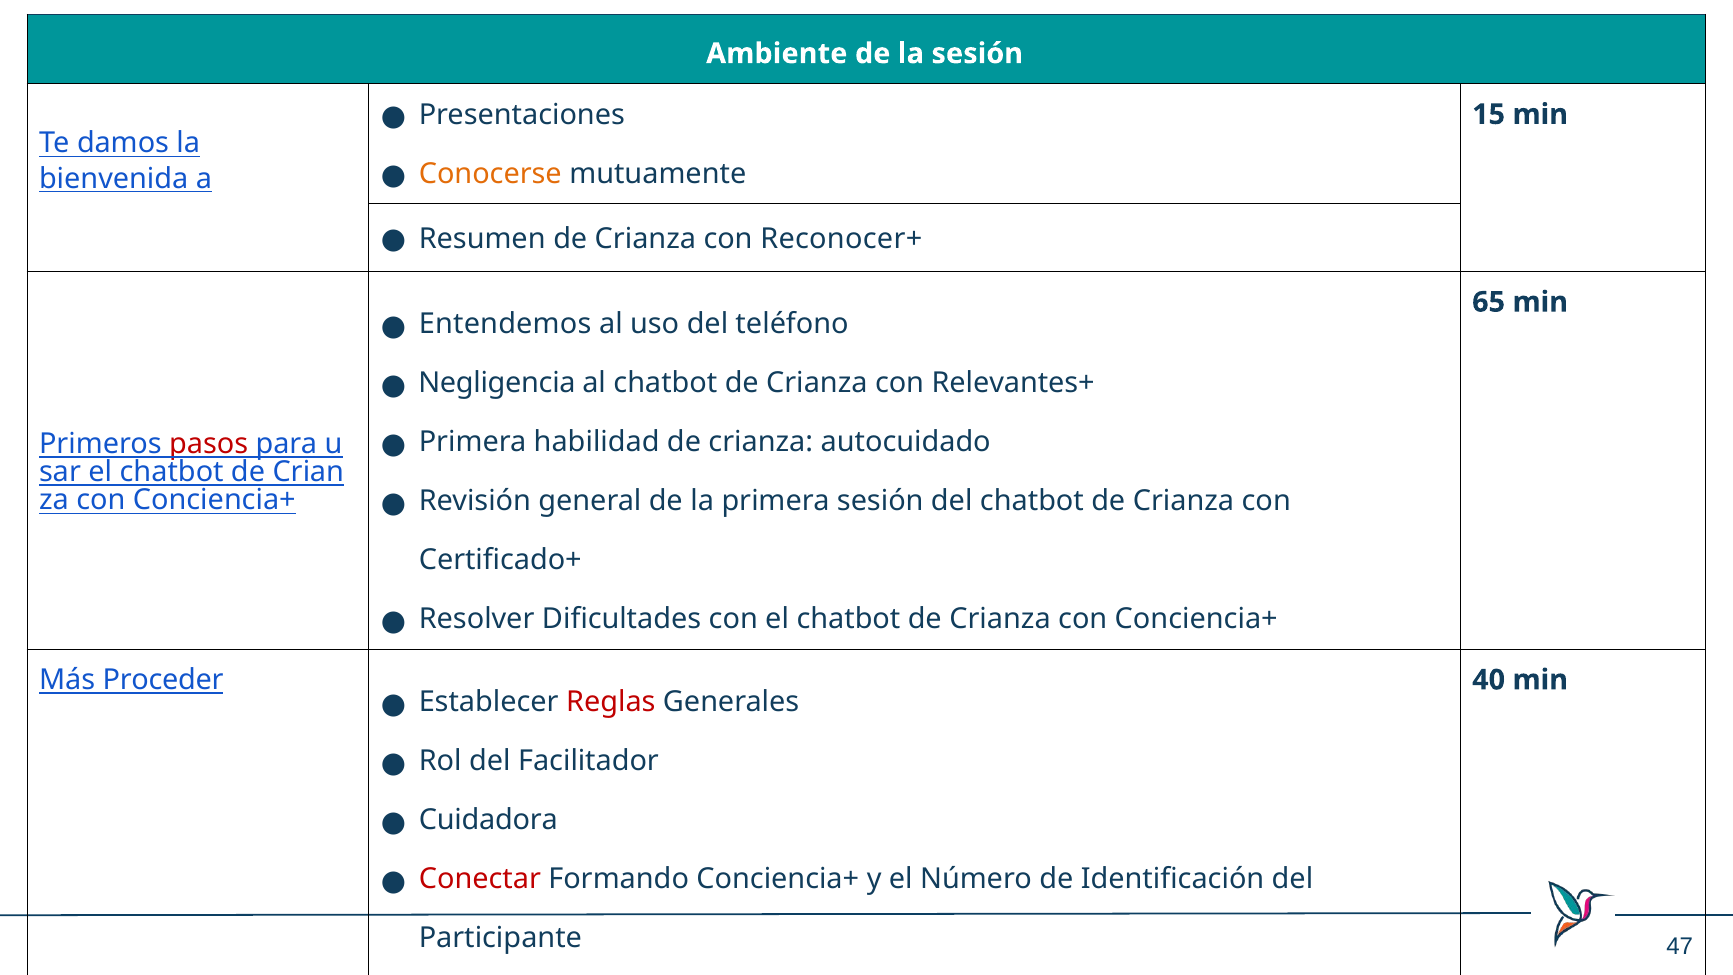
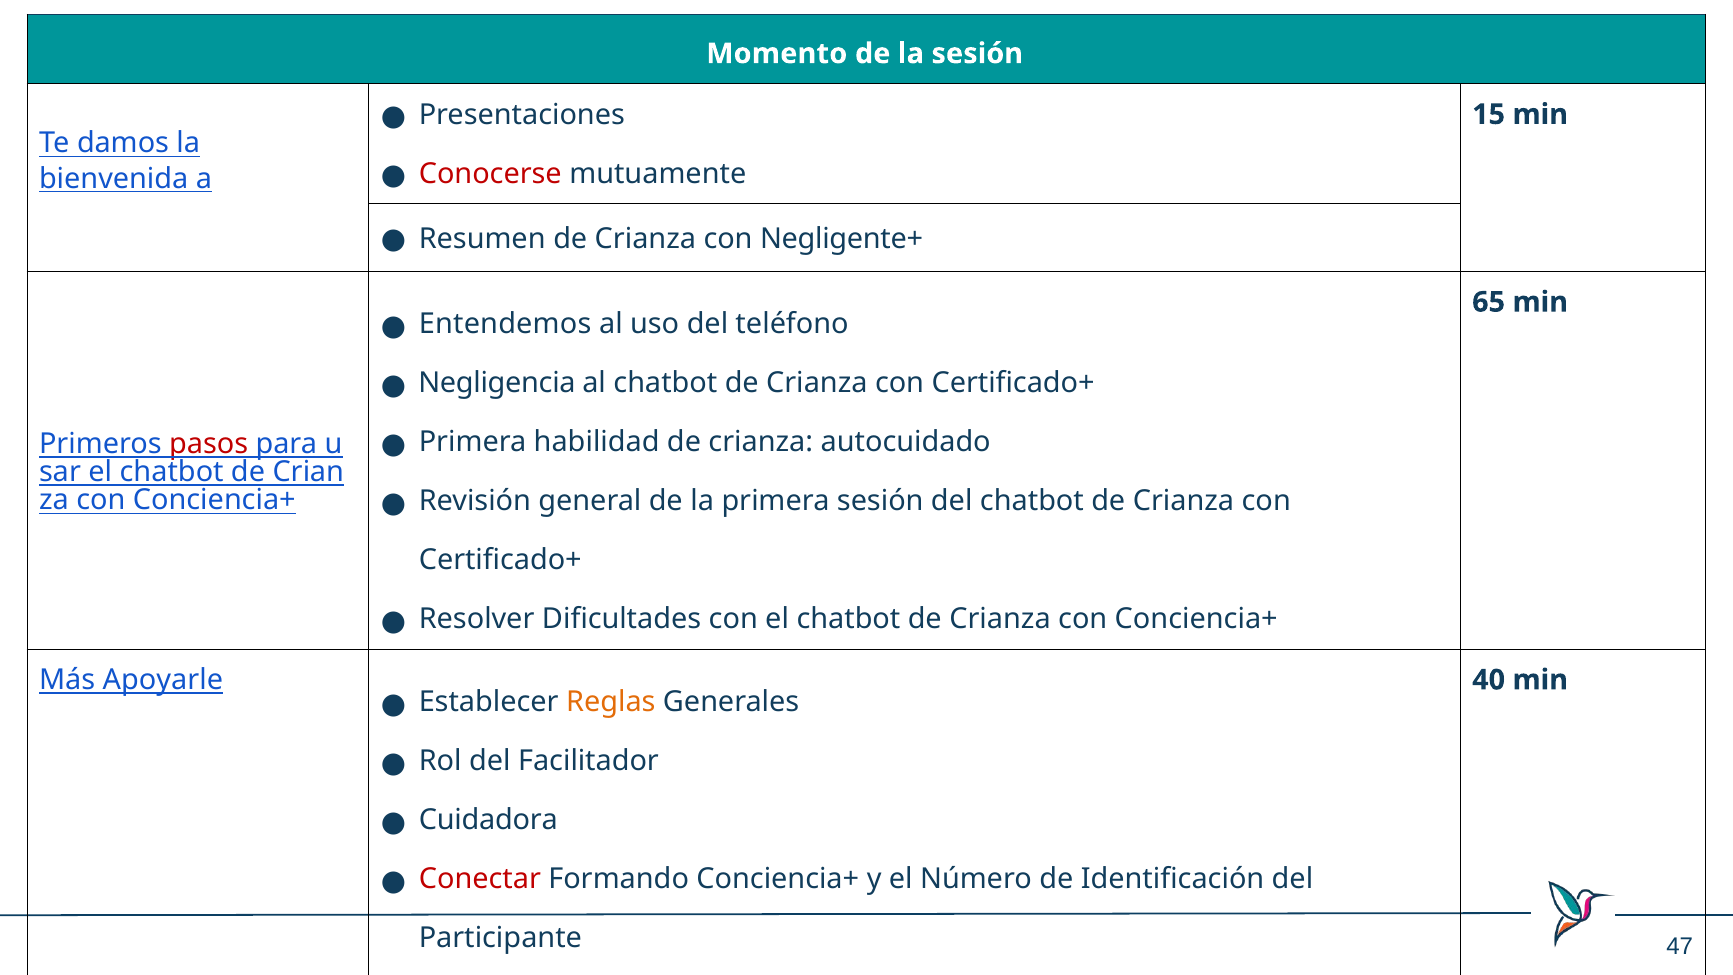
Ambiente: Ambiente -> Momento
Conocerse colour: orange -> red
Reconocer+: Reconocer+ -> Negligente+
Relevantes+ at (1013, 383): Relevantes+ -> Certificado+
Proceder: Proceder -> Apoyarle
Reglas colour: red -> orange
